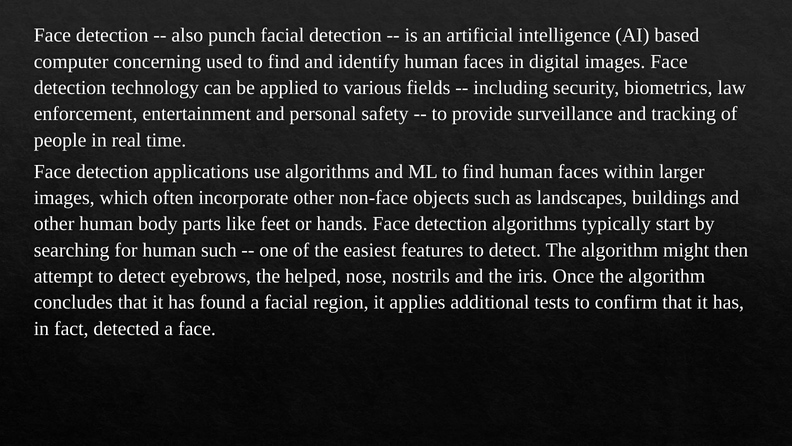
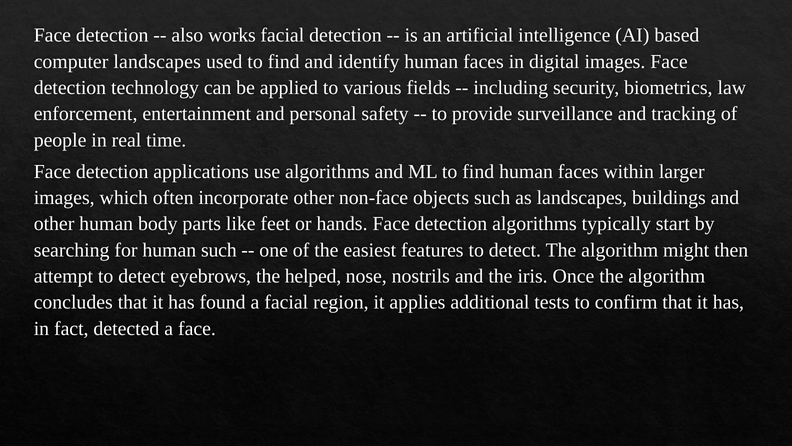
punch: punch -> works
computer concerning: concerning -> landscapes
